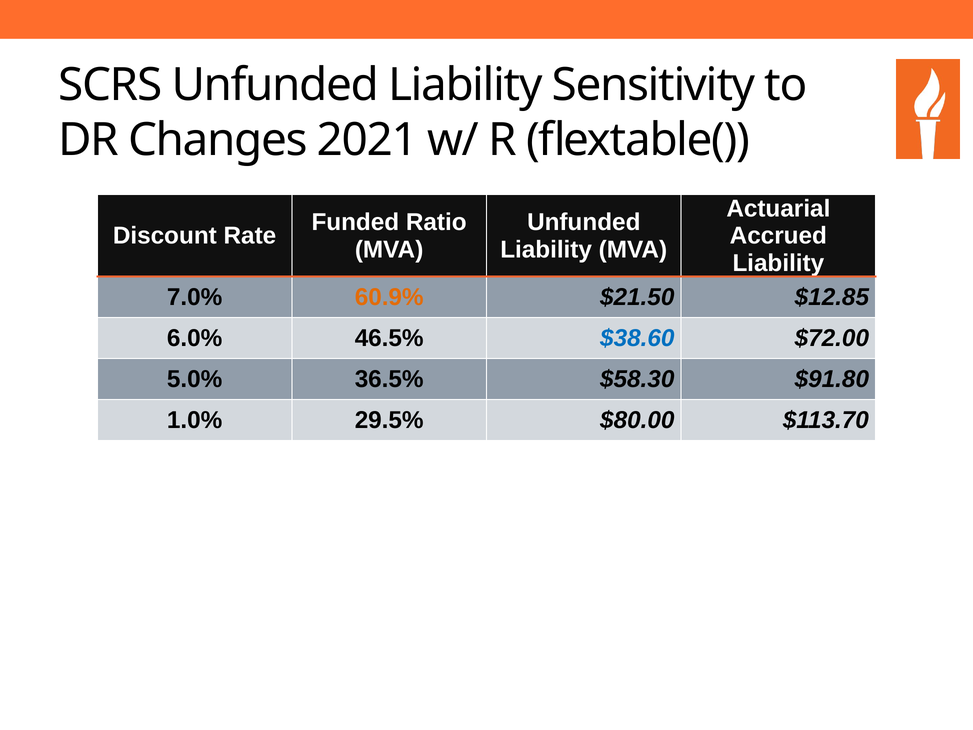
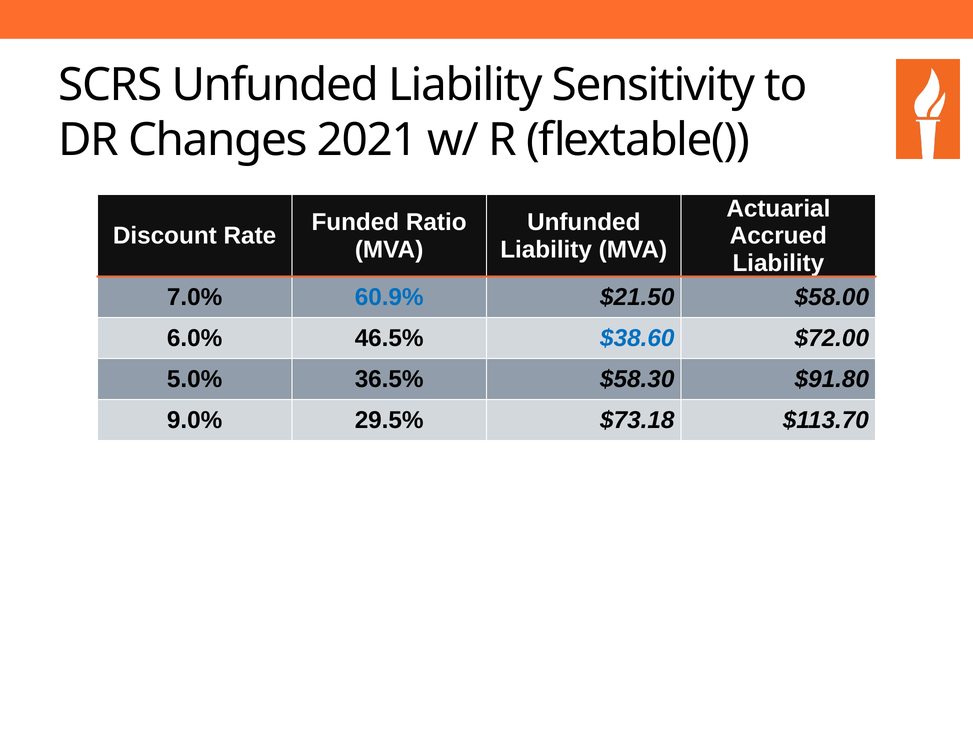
60.9% colour: orange -> blue
$12.85: $12.85 -> $58.00
1.0%: 1.0% -> 9.0%
$80.00: $80.00 -> $73.18
